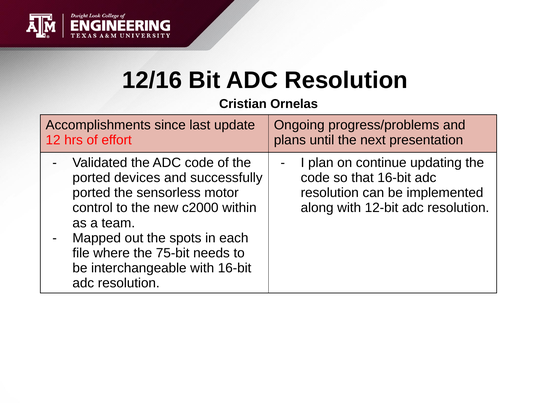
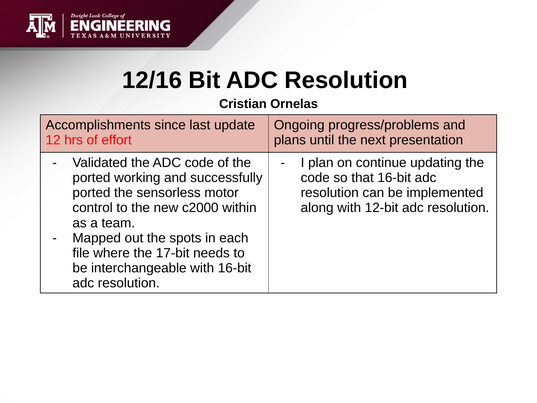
devices: devices -> working
75-bit: 75-bit -> 17-bit
